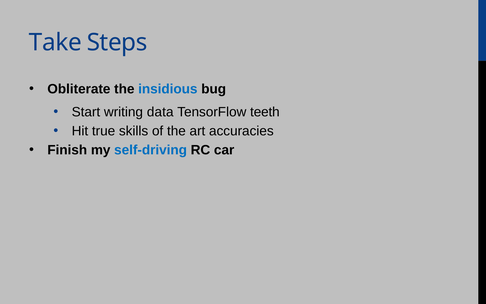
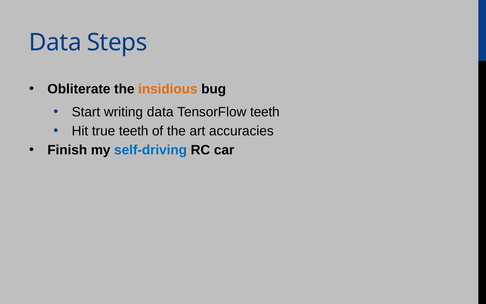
Take at (55, 42): Take -> Data
insidious colour: blue -> orange
true skills: skills -> teeth
